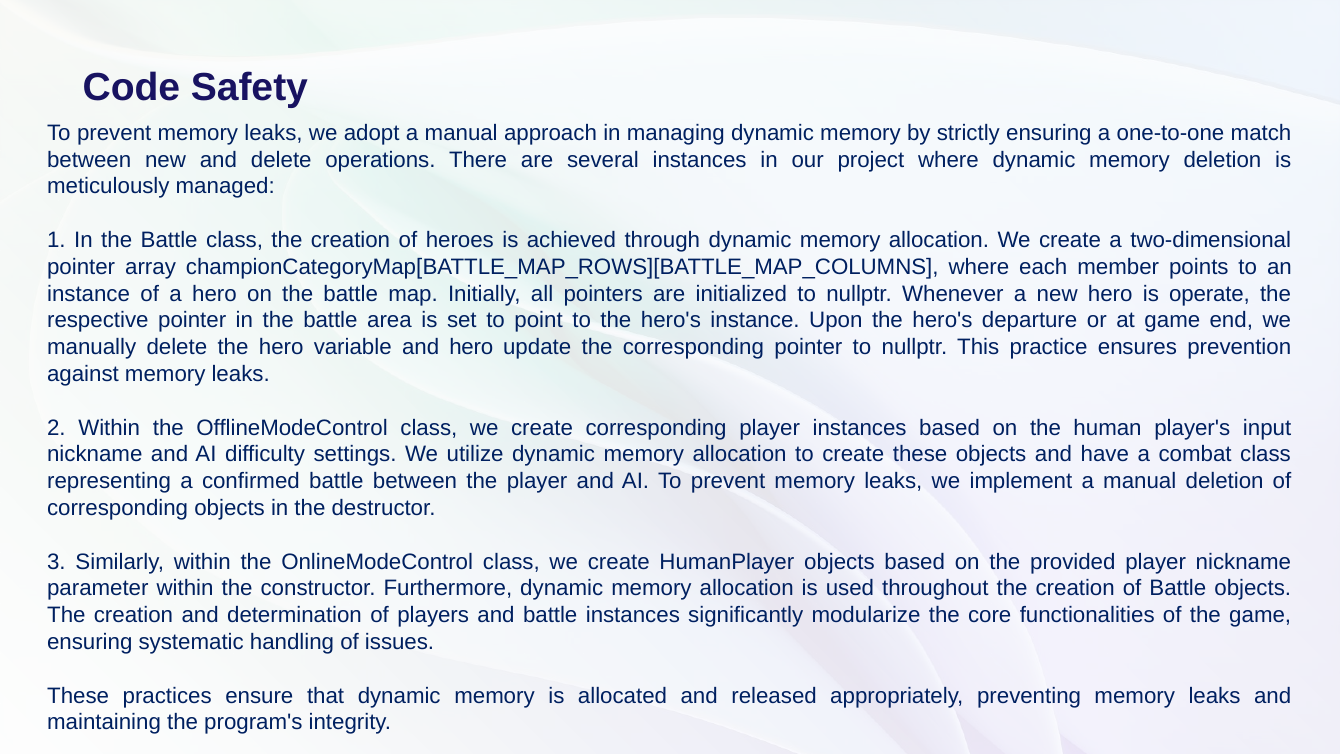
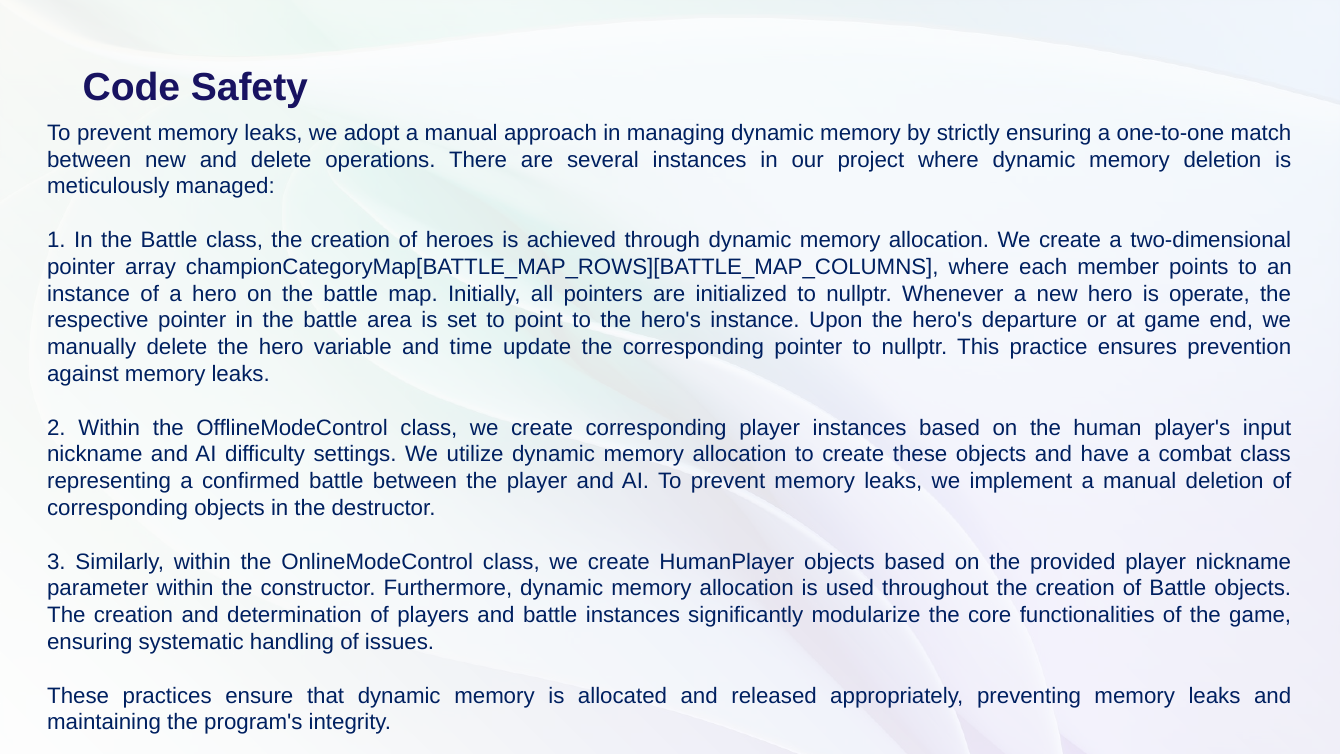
and hero: hero -> time
